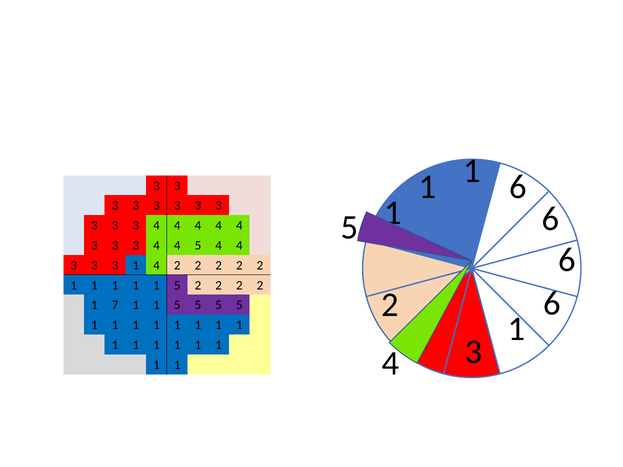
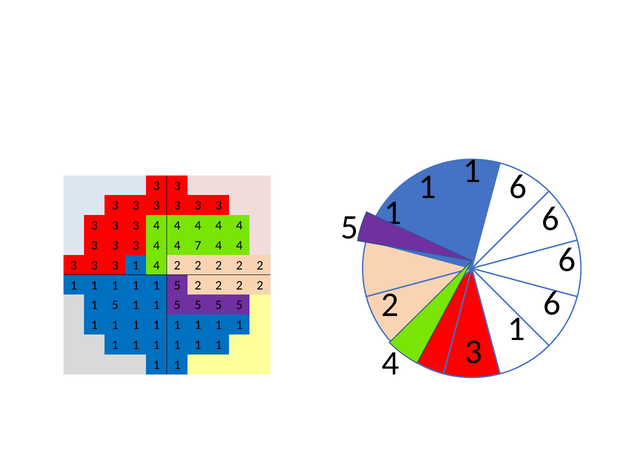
4 5: 5 -> 7
7 at (115, 305): 7 -> 5
